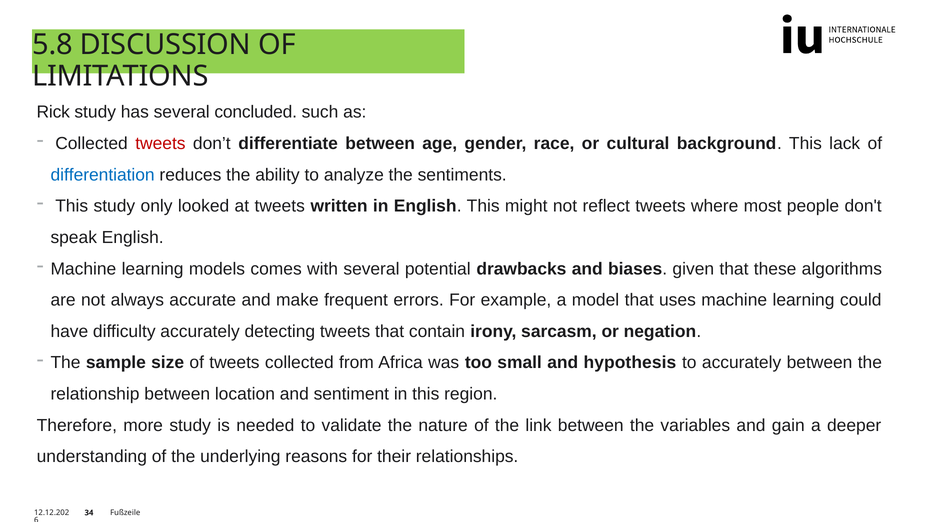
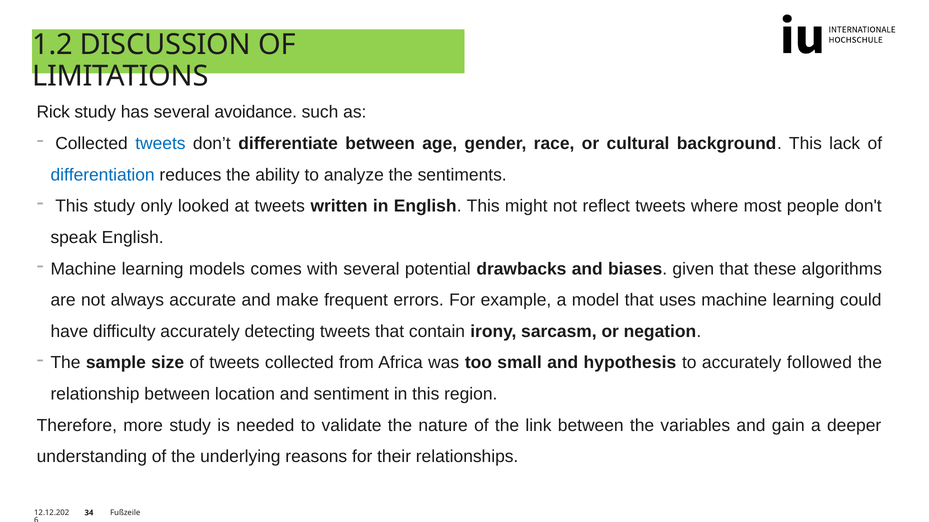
5.8: 5.8 -> 1.2
concluded: concluded -> avoidance
tweets at (160, 144) colour: red -> blue
accurately between: between -> followed
